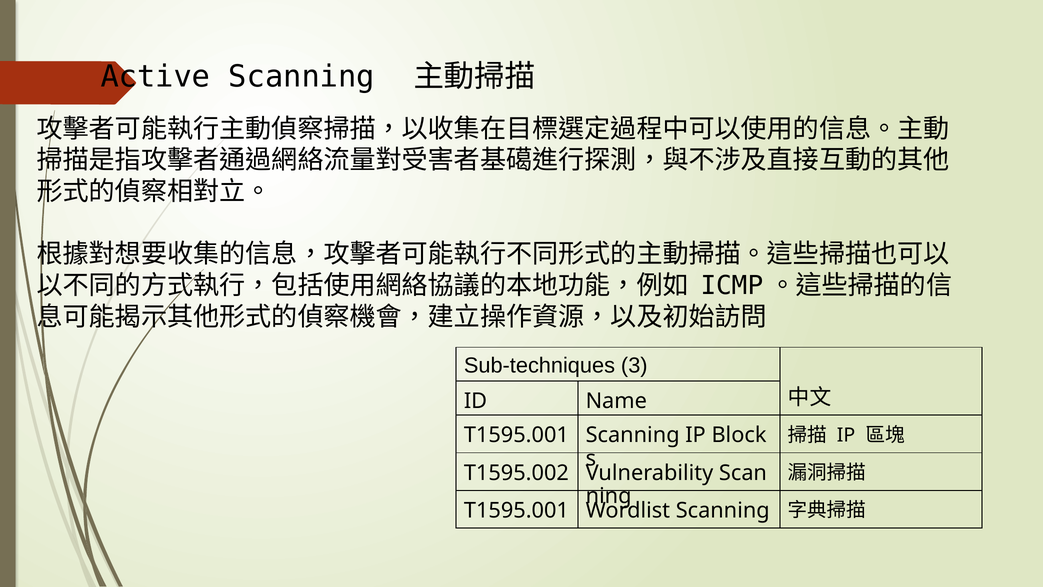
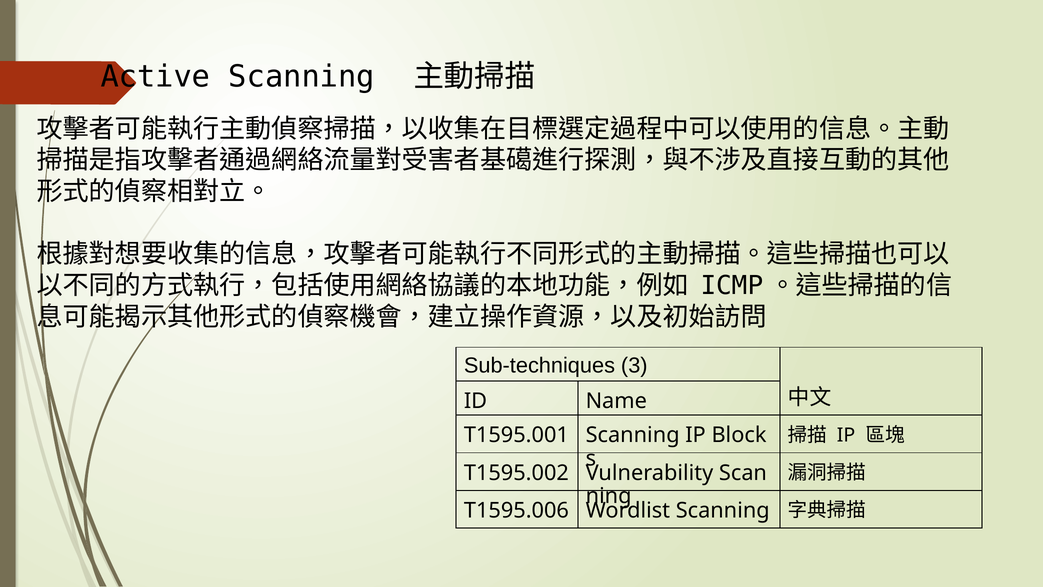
T1595.001 at (516, 510): T1595.001 -> T1595.006
